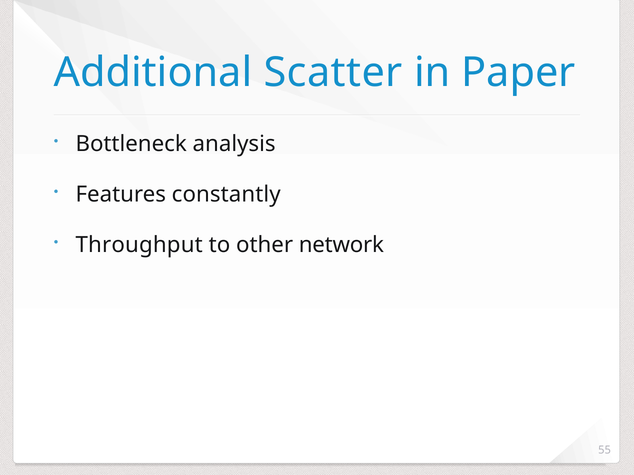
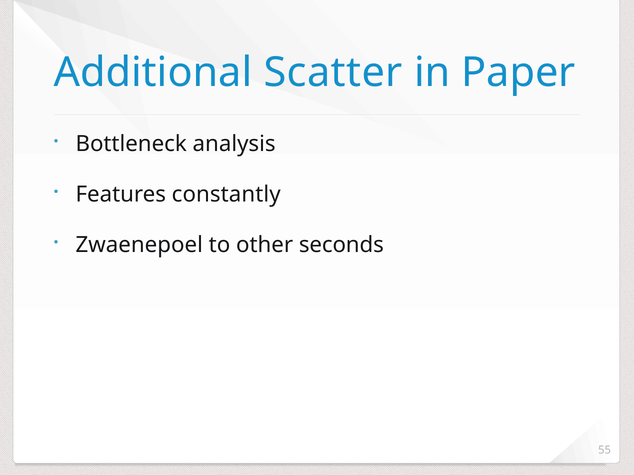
Throughput: Throughput -> Zwaenepoel
network: network -> seconds
